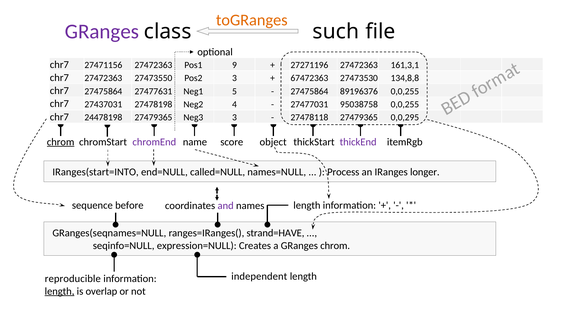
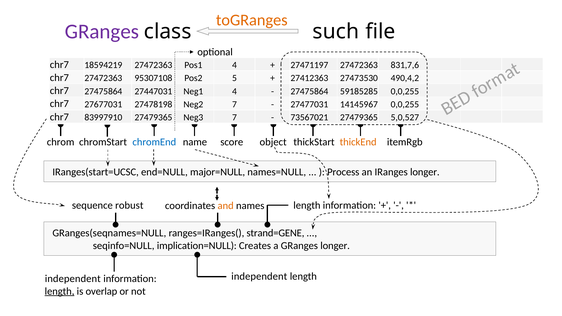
27471156: 27471156 -> 18594219
Pos1 9: 9 -> 4
27271196: 27271196 -> 27471197
161,3,1: 161,3,1 -> 831,7,6
27473550: 27473550 -> 95307108
Pos2 3: 3 -> 5
67472363: 67472363 -> 27412363
134,8,8: 134,8,8 -> 490,4,2
27477631: 27477631 -> 27447031
Neg1 5: 5 -> 4
89196376: 89196376 -> 59185285
27437031: 27437031 -> 27677031
Neg2 4: 4 -> 7
95038758: 95038758 -> 14145967
24478198: 24478198 -> 83997910
Neg3 3: 3 -> 7
27478118: 27478118 -> 73567021
0,0,295: 0,0,295 -> 5,0,527
chrom at (61, 142) underline: present -> none
chromEnd colour: purple -> blue
thickEnd colour: purple -> orange
IRanges(start=INTO: IRanges(start=INTO -> IRanges(start=UCSC
called=NULL: called=NULL -> major=NULL
before: before -> robust
and colour: purple -> orange
strand=HAVE: strand=HAVE -> strand=GENE
expression=NULL: expression=NULL -> implication=NULL
GRanges chrom: chrom -> longer
reproducible at (73, 279): reproducible -> independent
